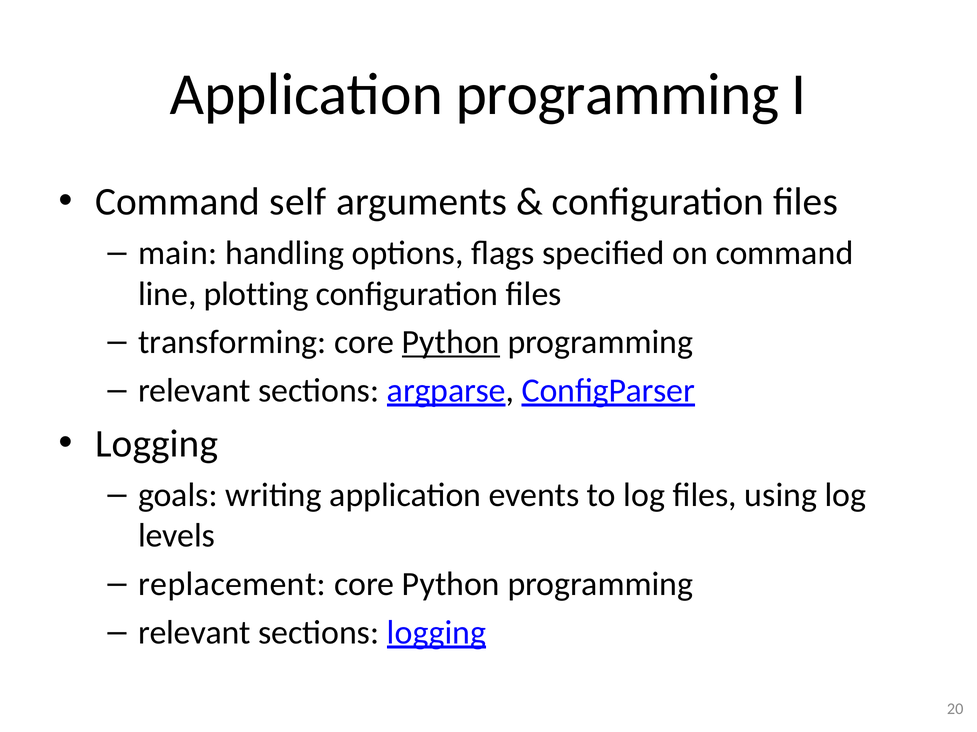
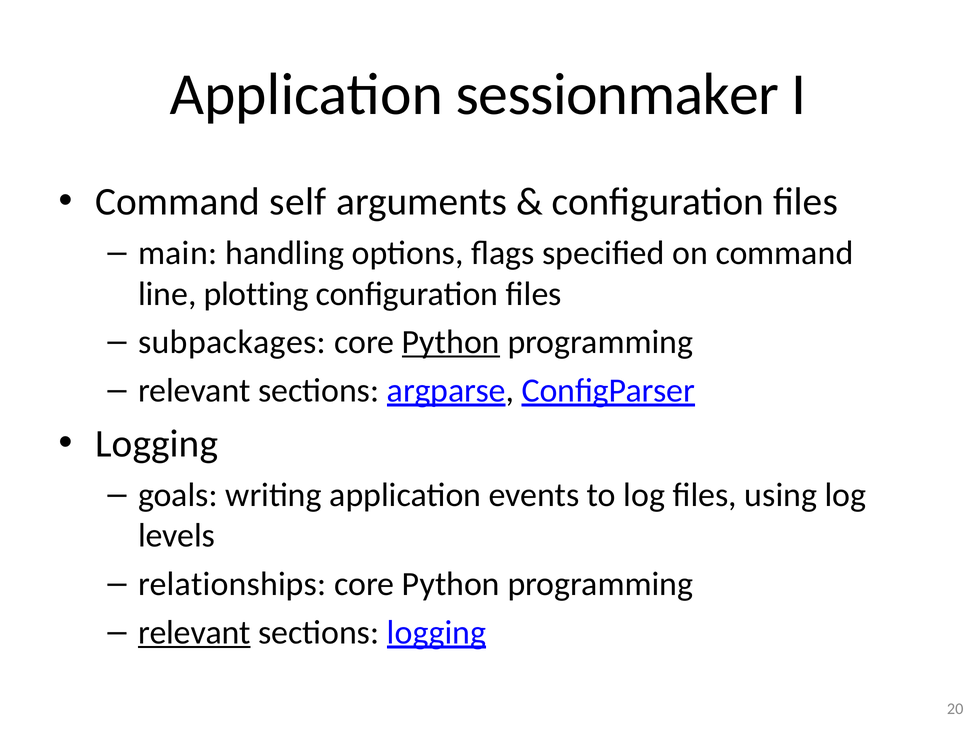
Application programming: programming -> sessionmaker
transforming: transforming -> subpackages
replacement: replacement -> relationships
relevant at (194, 633) underline: none -> present
